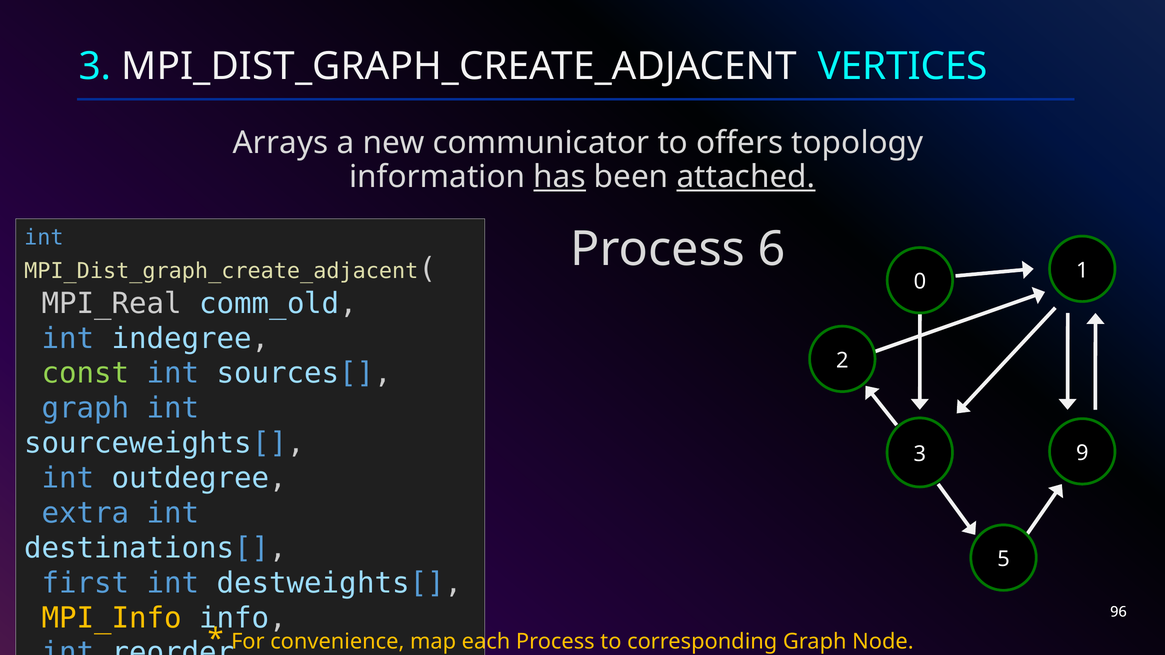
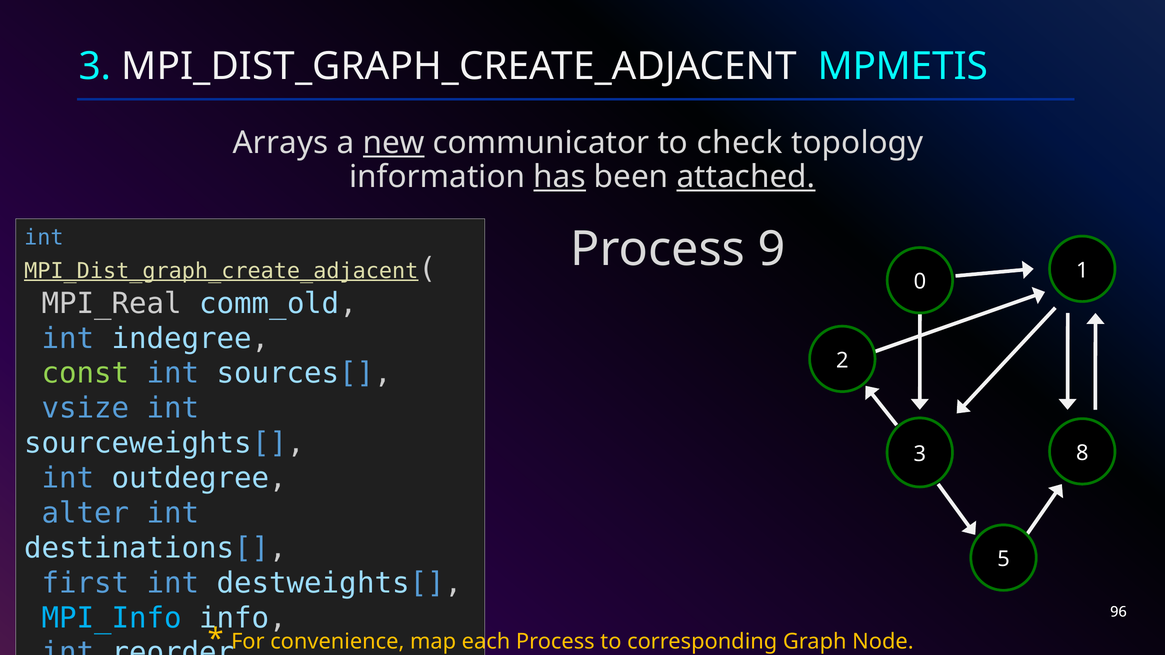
VERTICES: VERTICES -> MPMETIS
new underline: none -> present
offers: offers -> check
6: 6 -> 9
MPI_Dist_graph_create_adjacent at (221, 271) underline: none -> present
graph at (85, 409): graph -> vsize
9: 9 -> 8
extra: extra -> alter
MPI_Info colour: yellow -> light blue
